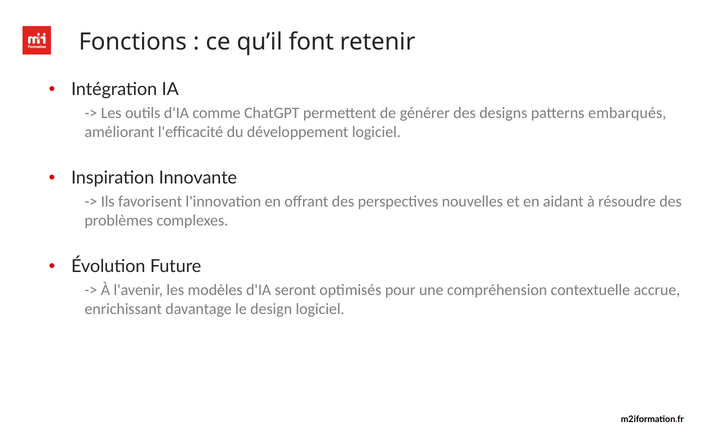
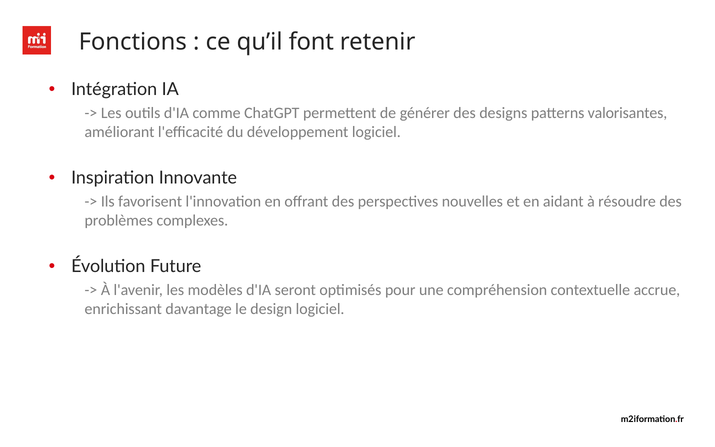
embarqués: embarqués -> valorisantes
